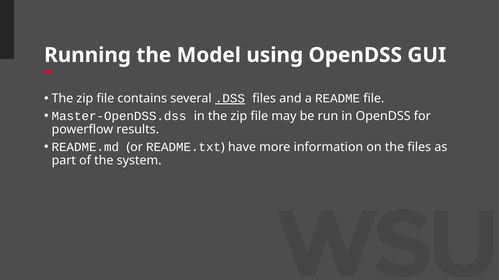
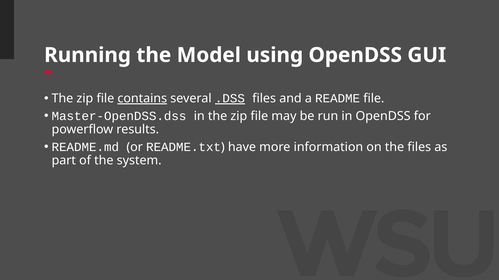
contains underline: none -> present
